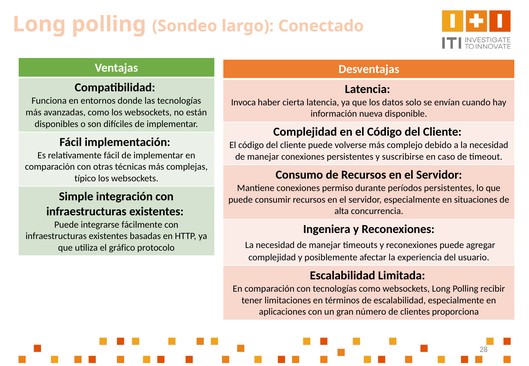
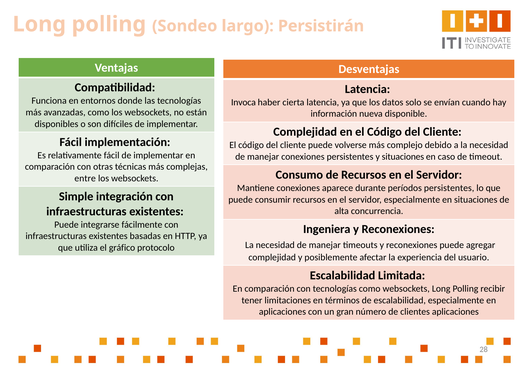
Conectado: Conectado -> Persistirán
y suscribirse: suscribirse -> situaciones
típico: típico -> entre
permiso: permiso -> aparece
clientes proporciona: proporciona -> aplicaciones
